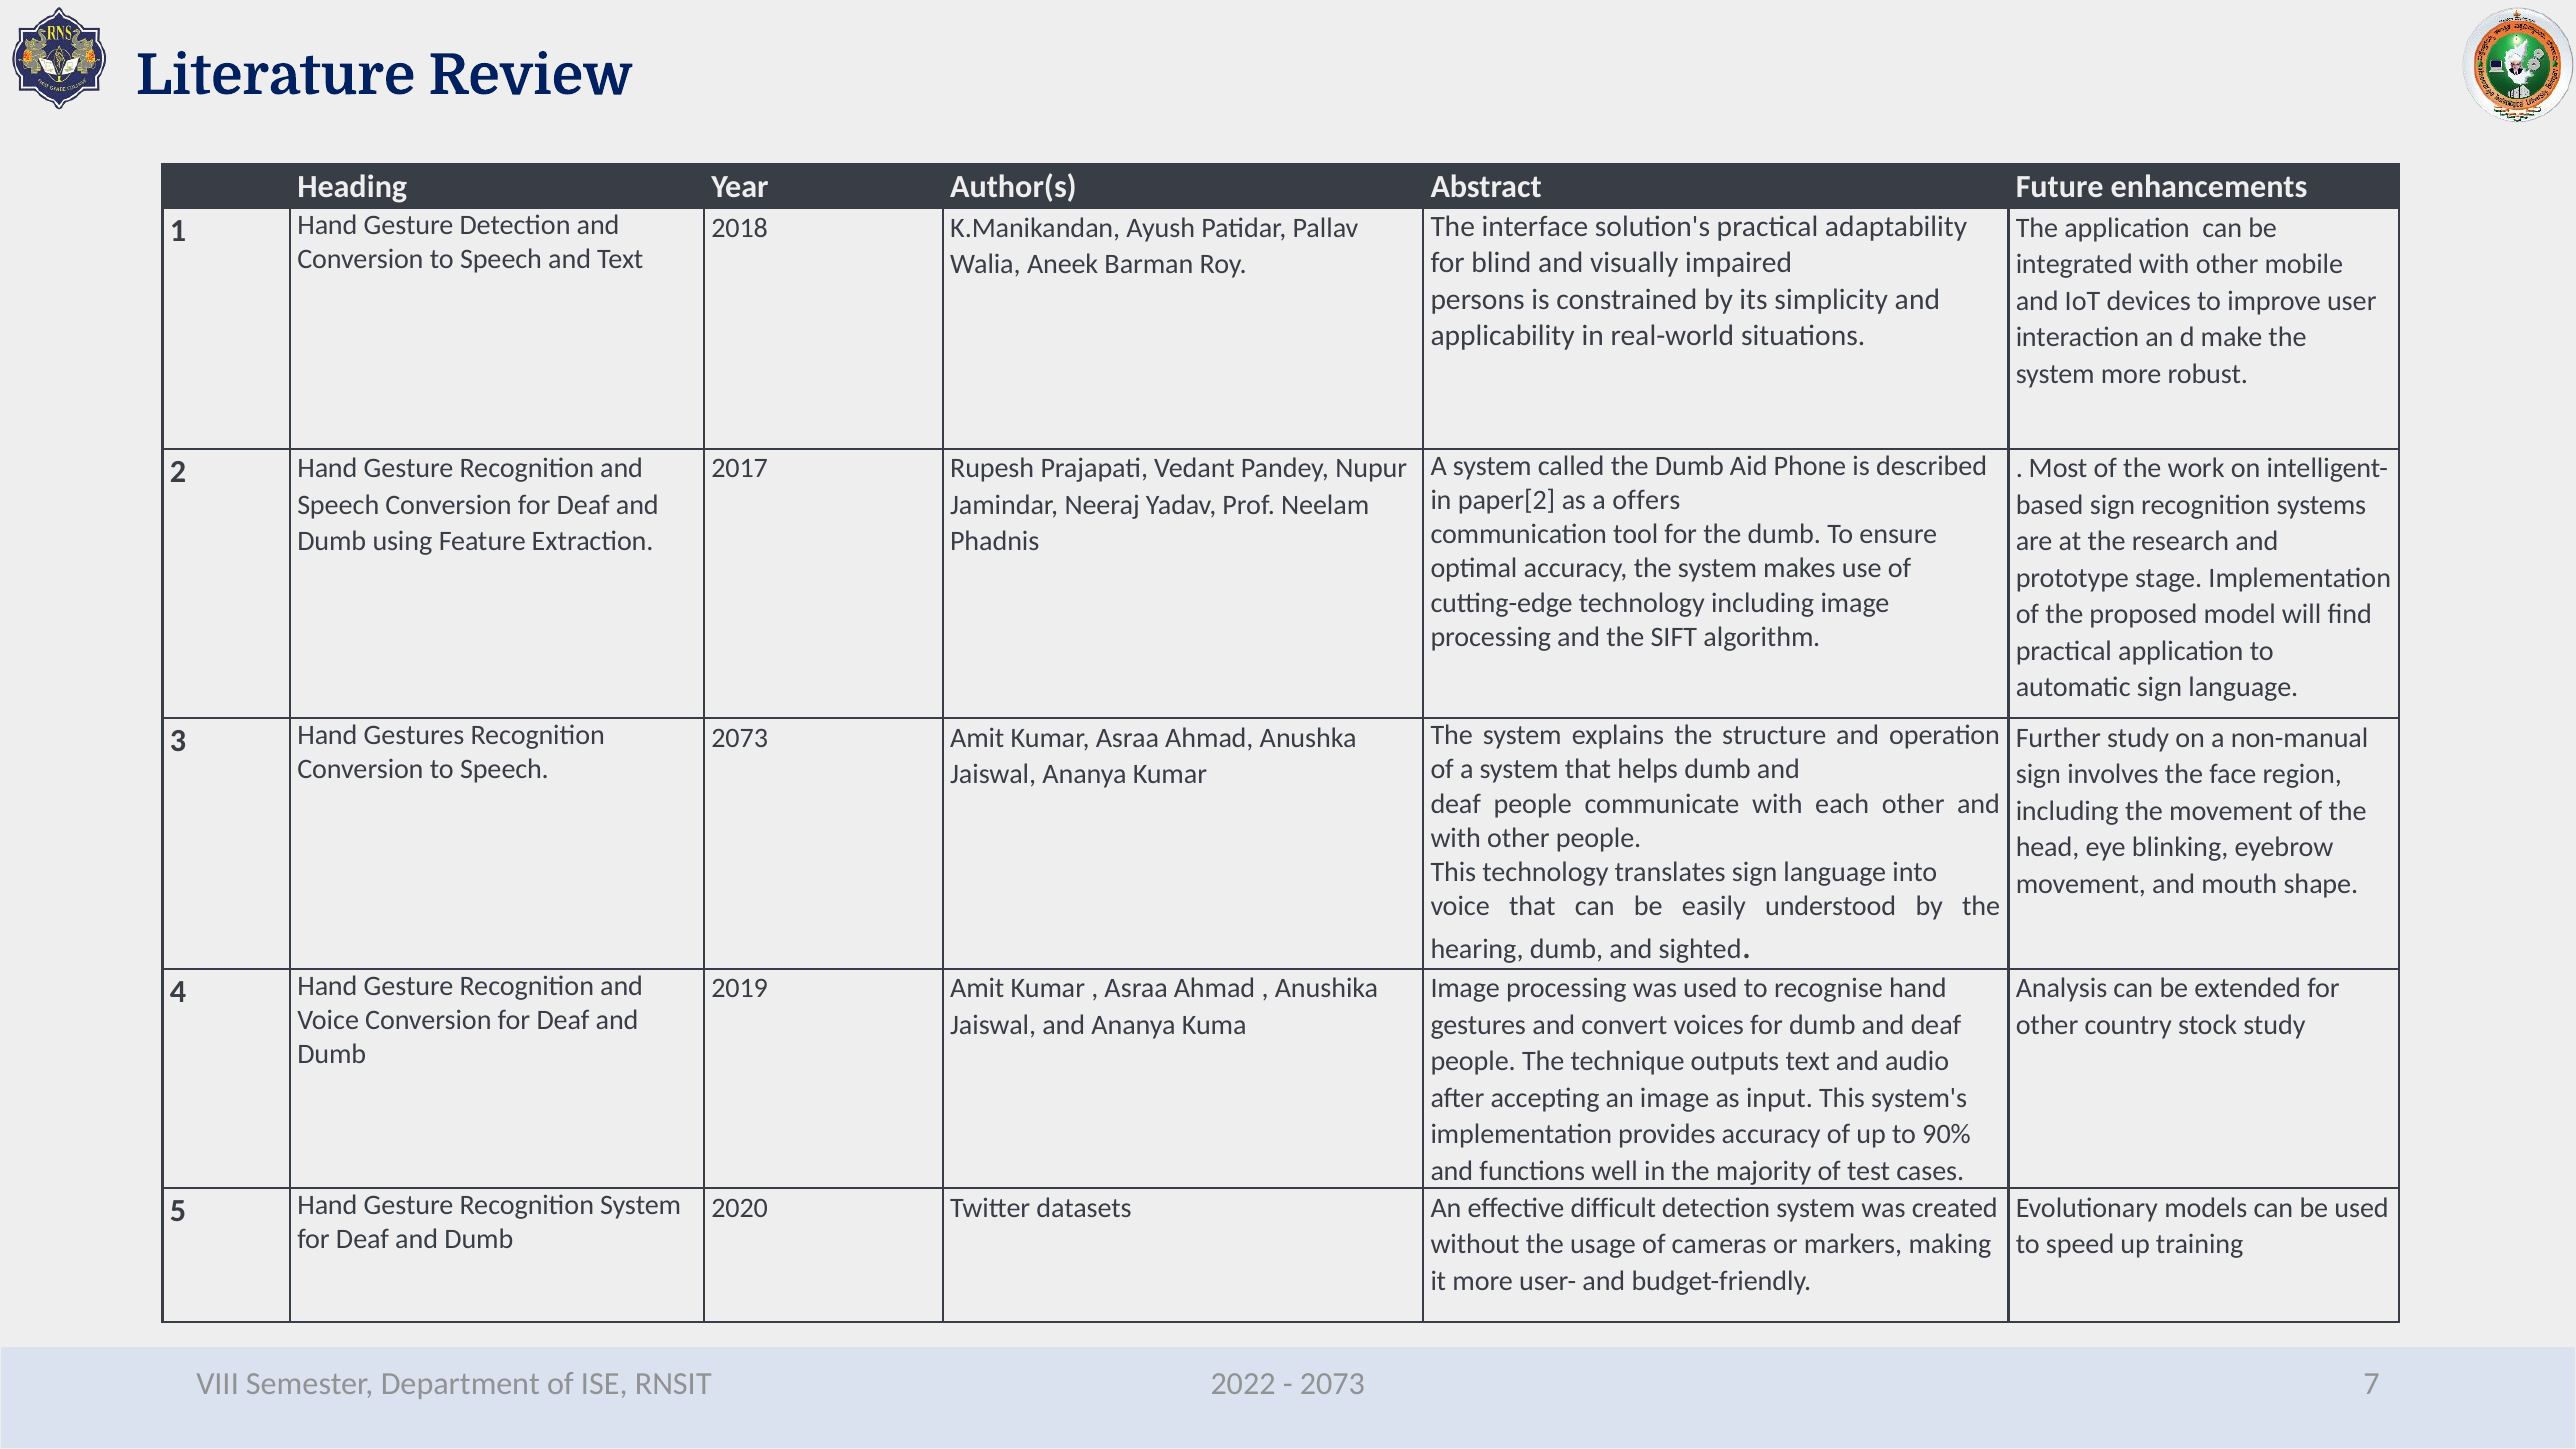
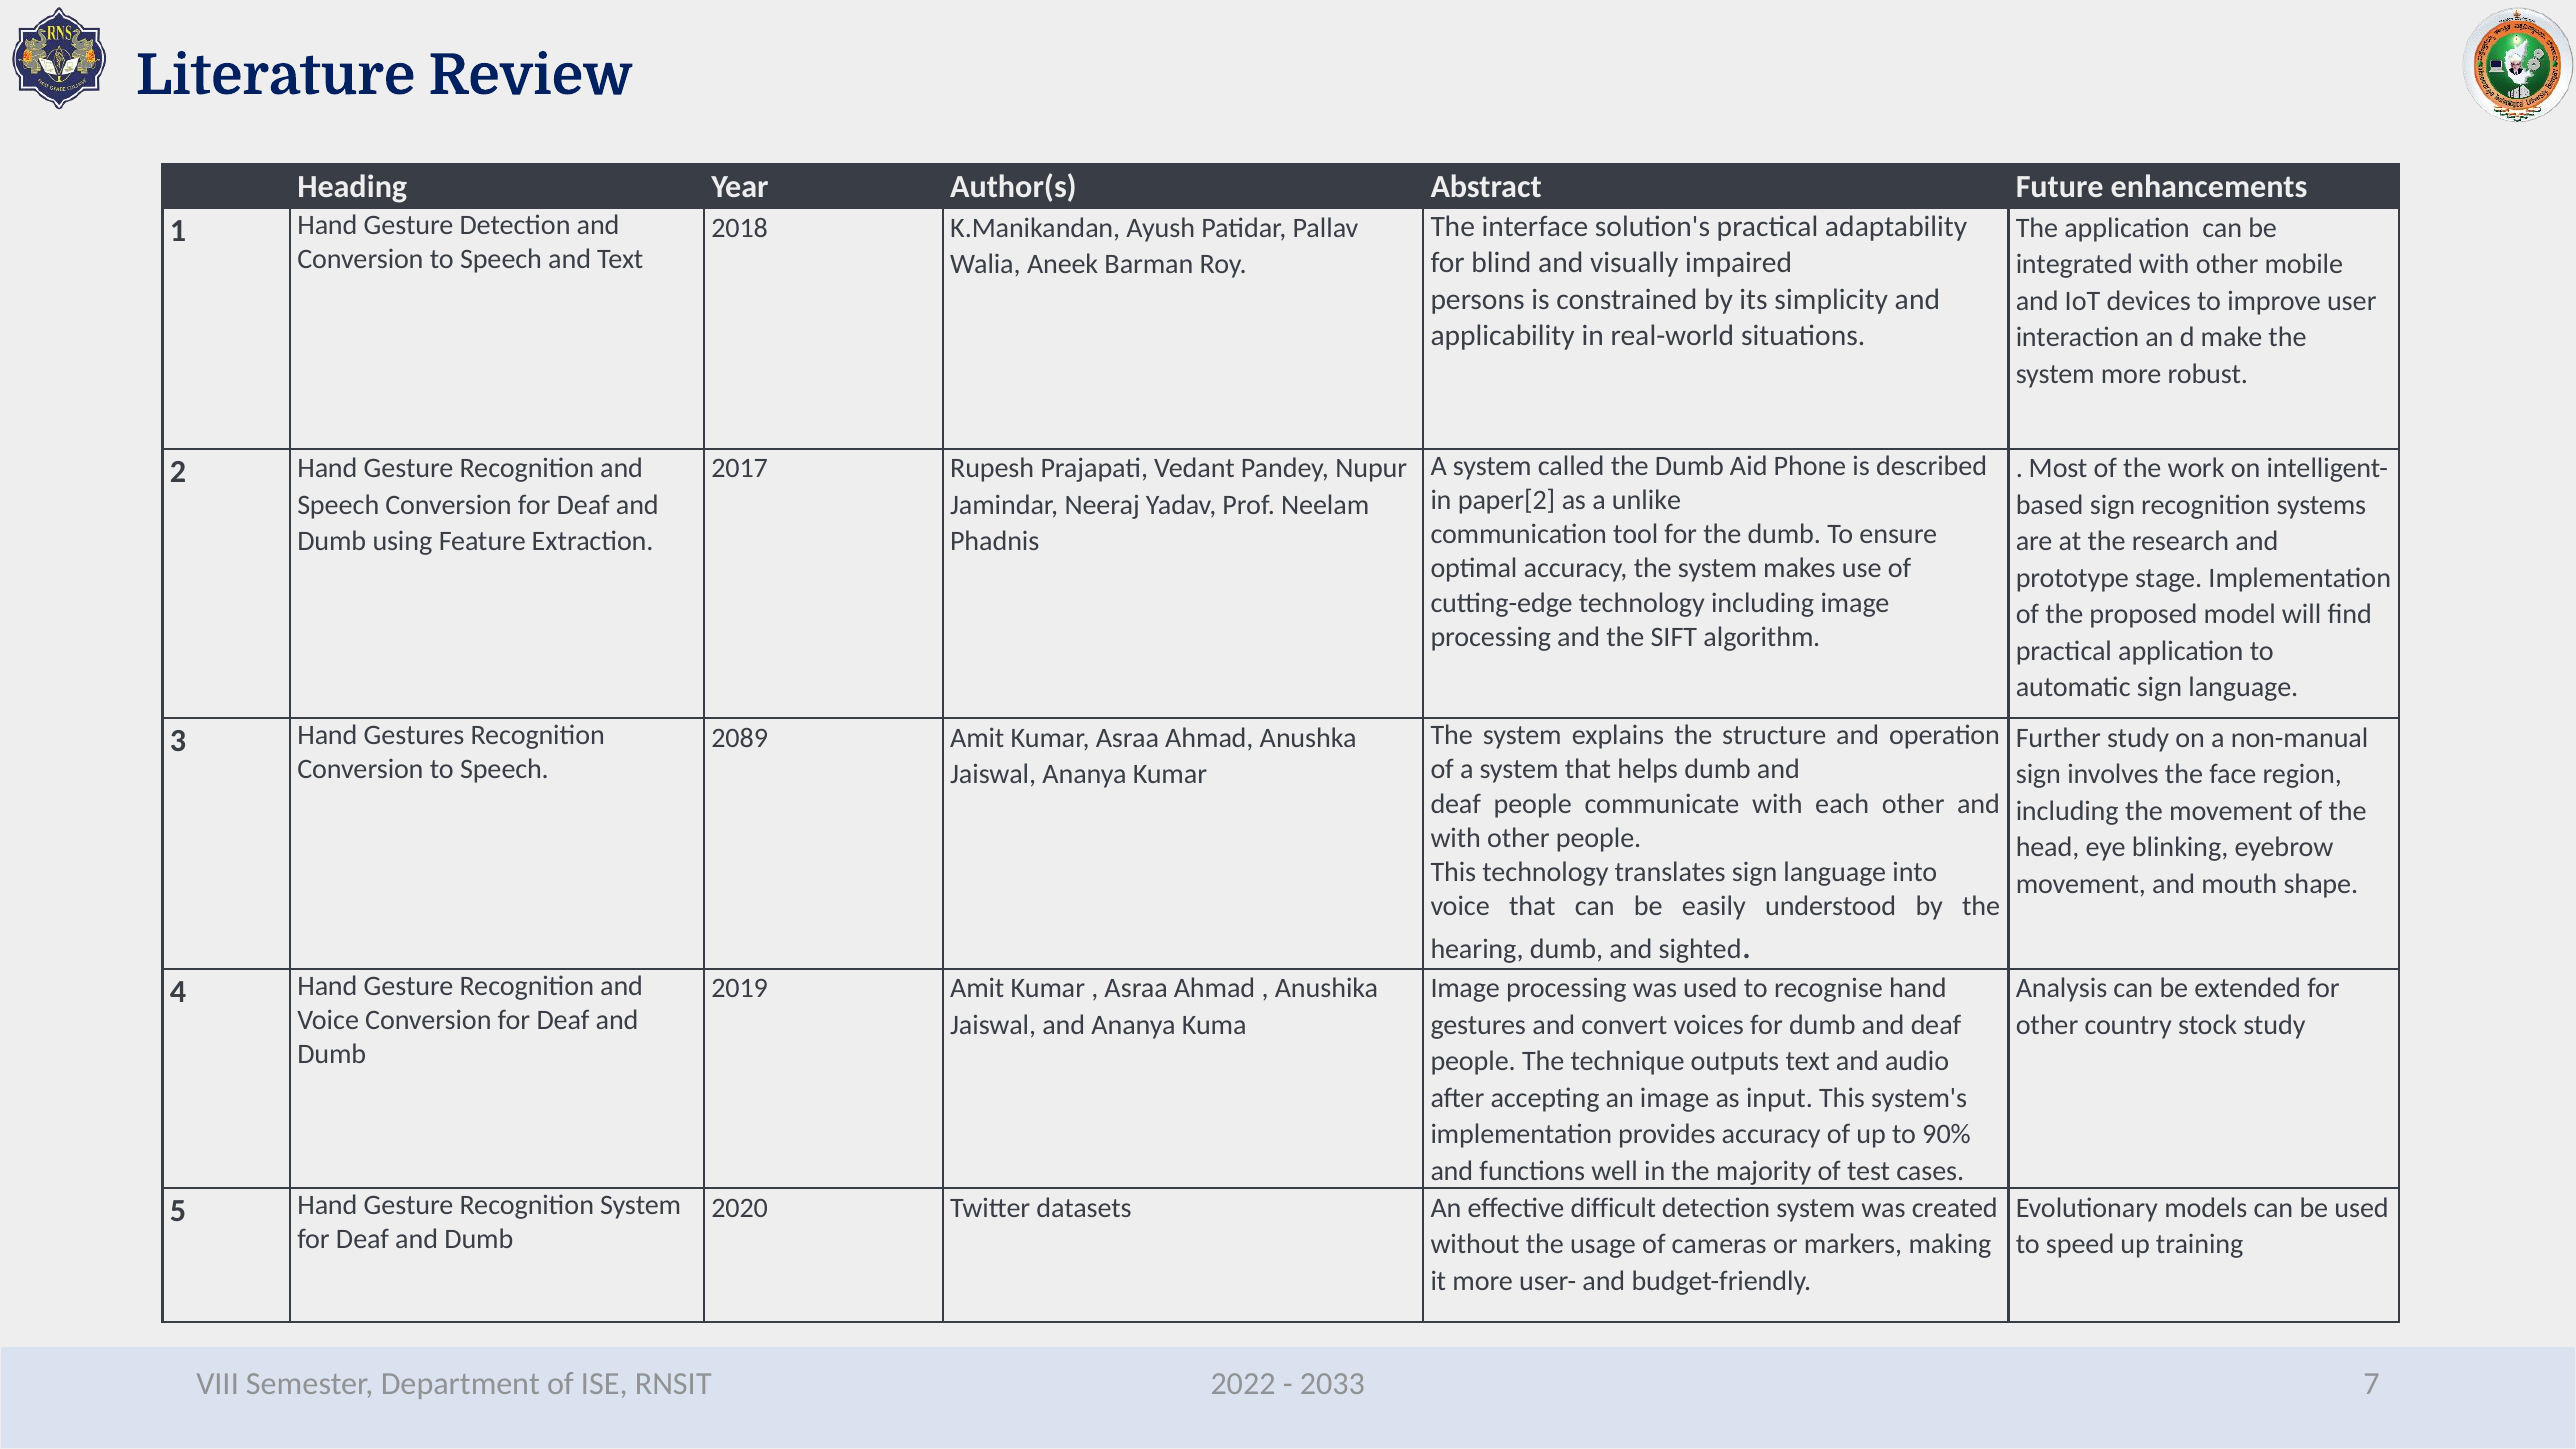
offers: offers -> unlike
2073 at (740, 738): 2073 -> 2089
2073 at (1332, 1383): 2073 -> 2033
